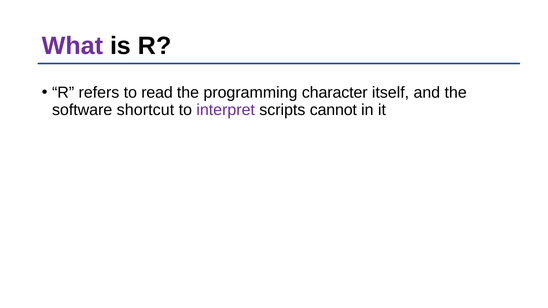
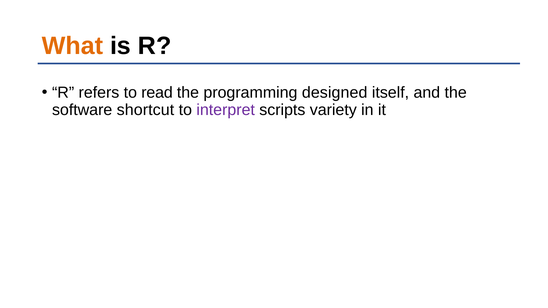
What colour: purple -> orange
character: character -> designed
cannot: cannot -> variety
